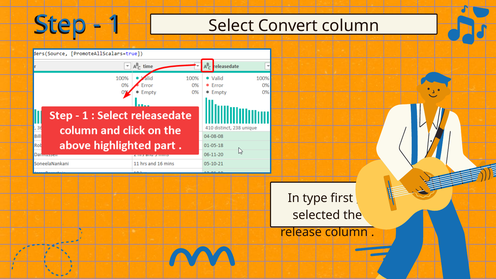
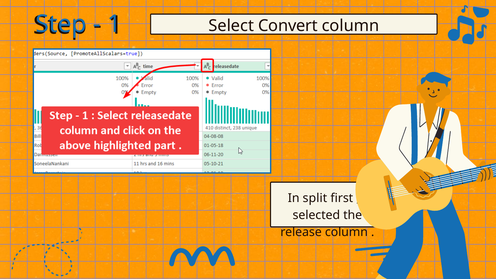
type: type -> split
